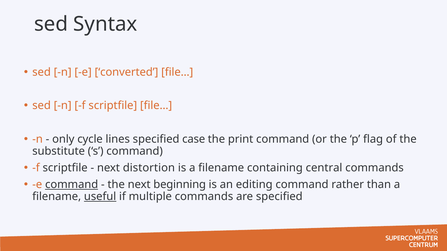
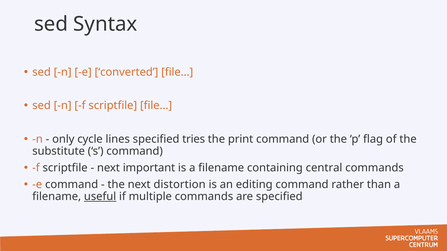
case: case -> tries
distortion: distortion -> important
command at (72, 185) underline: present -> none
beginning: beginning -> distortion
